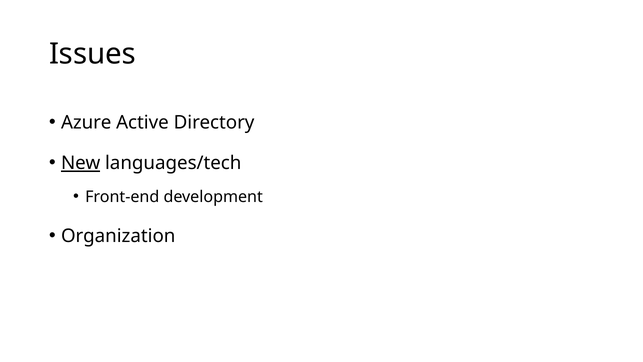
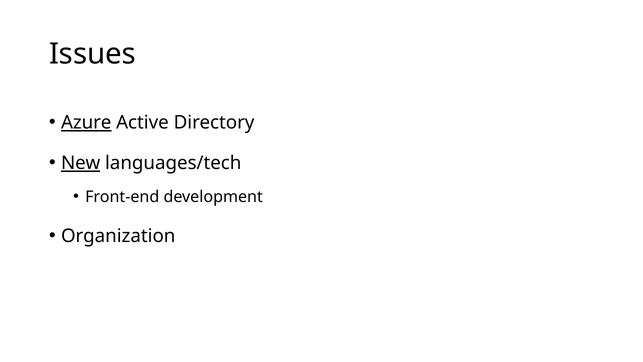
Azure underline: none -> present
